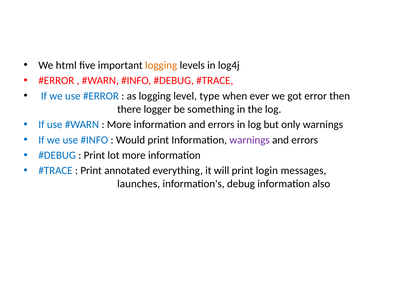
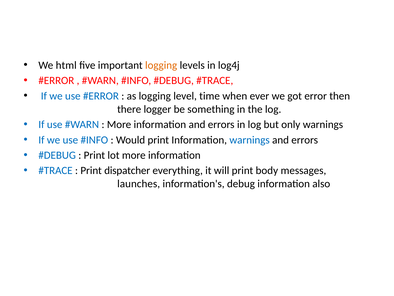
type: type -> time
warnings at (250, 140) colour: purple -> blue
annotated: annotated -> dispatcher
login: login -> body
